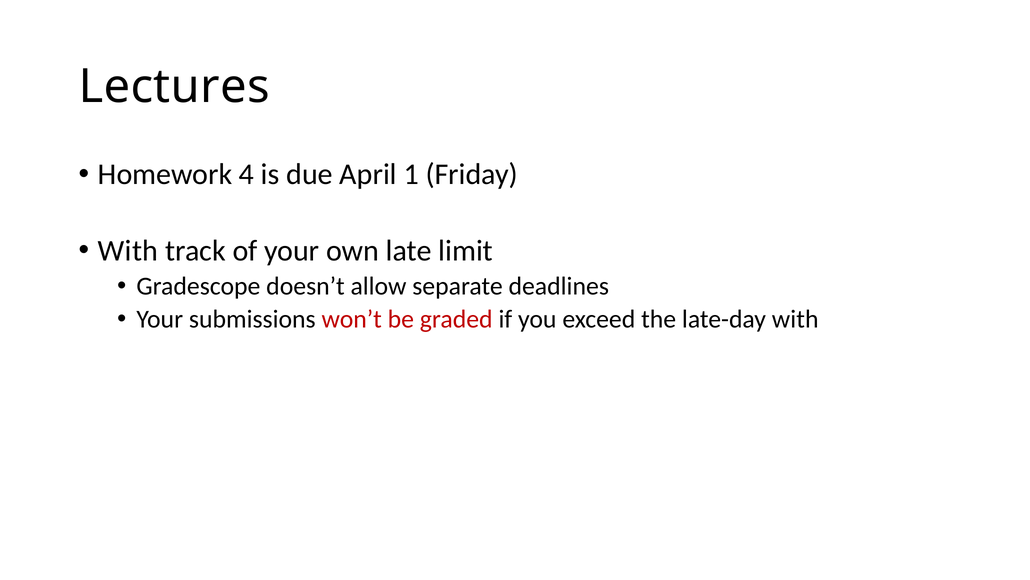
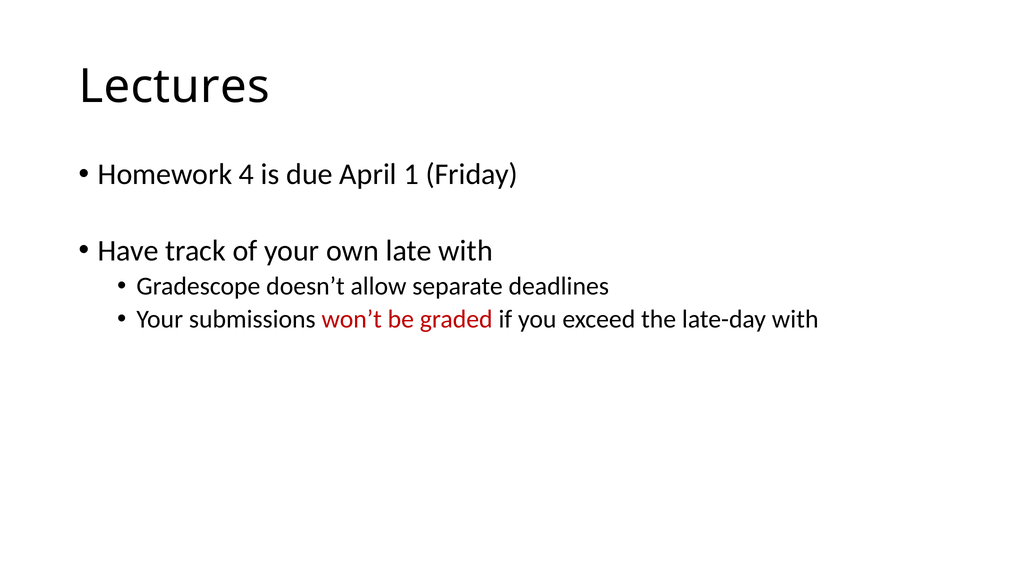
With at (128, 250): With -> Have
late limit: limit -> with
